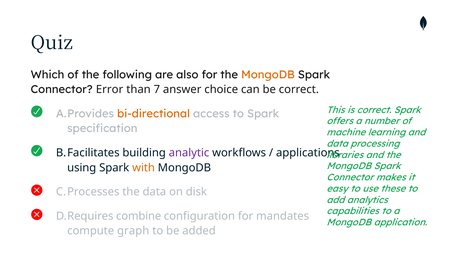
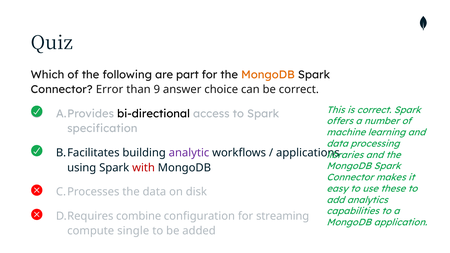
also: also -> part
7: 7 -> 9
bi-directional colour: orange -> black
with colour: orange -> red
mandates: mandates -> streaming
graph: graph -> single
